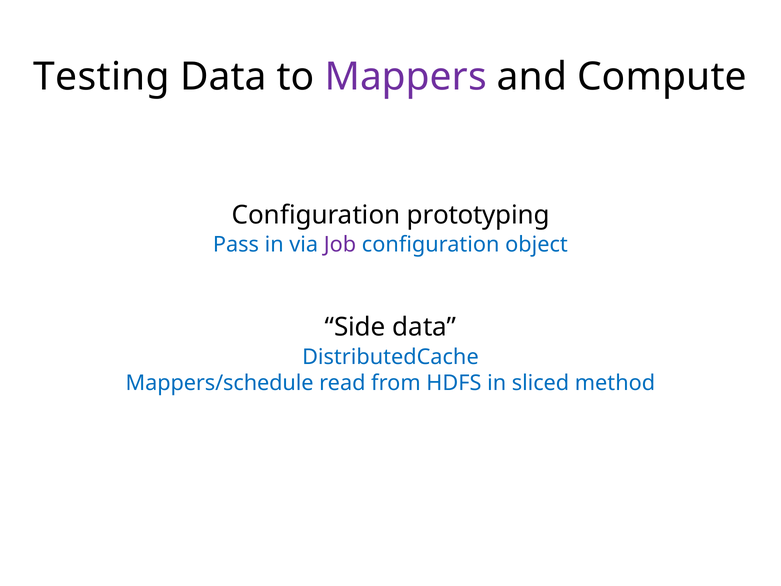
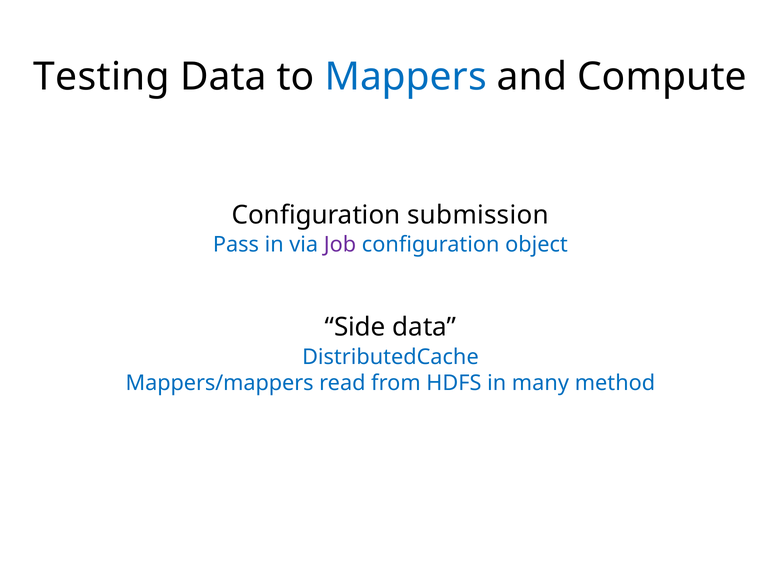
Mappers colour: purple -> blue
prototyping: prototyping -> submission
Mappers/schedule: Mappers/schedule -> Mappers/mappers
sliced: sliced -> many
